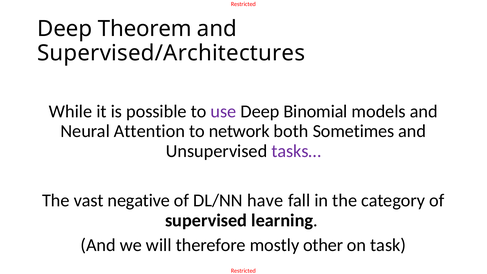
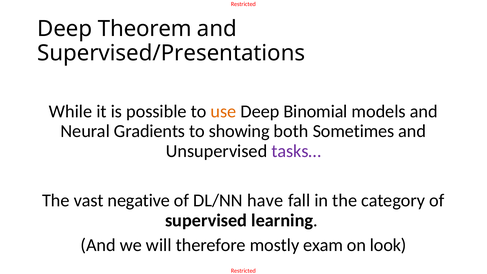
Supervised/Architectures: Supervised/Architectures -> Supervised/Presentations
use colour: purple -> orange
Attention: Attention -> Gradients
network: network -> showing
other: other -> exam
task: task -> look
